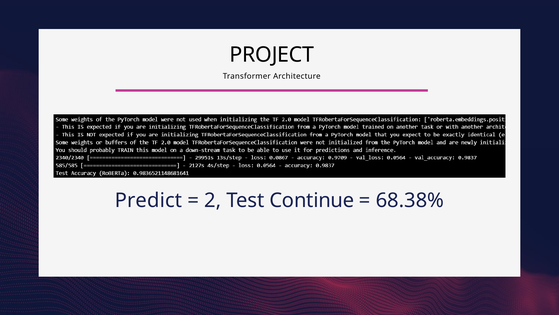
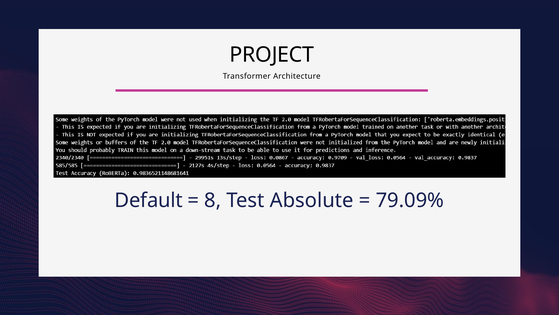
Predict: Predict -> Default
2: 2 -> 8
Continue: Continue -> Absolute
68.38%: 68.38% -> 79.09%
